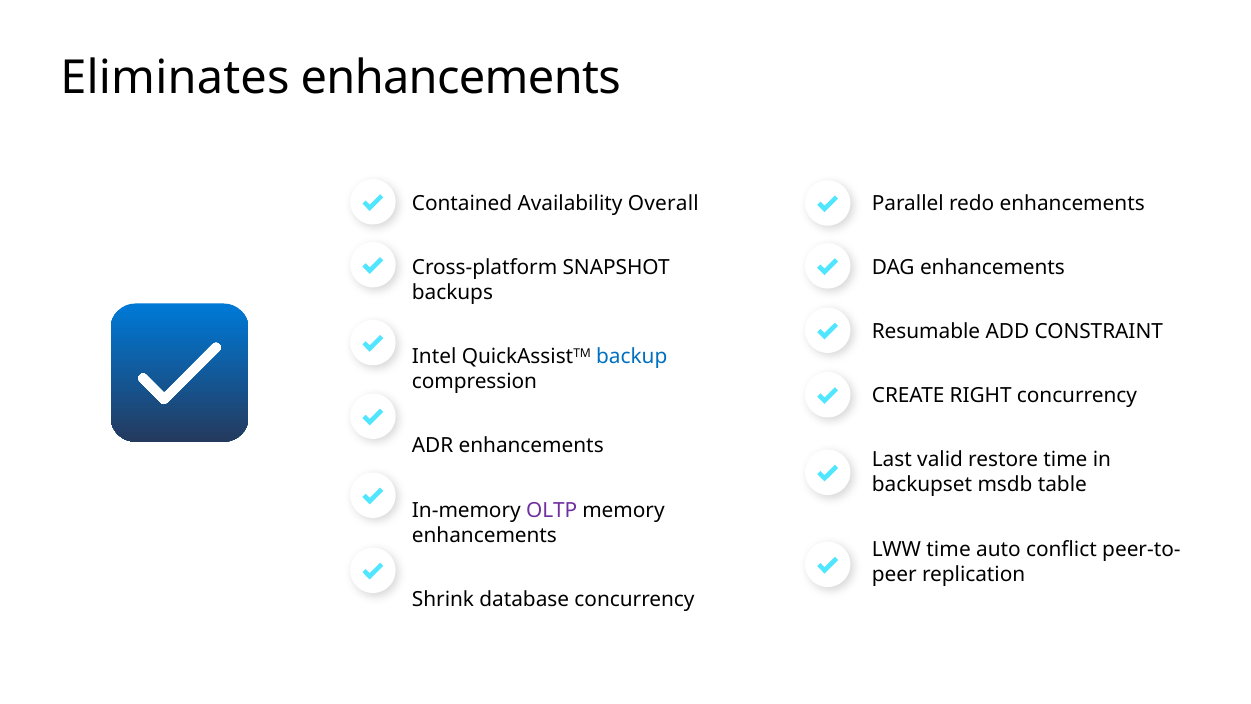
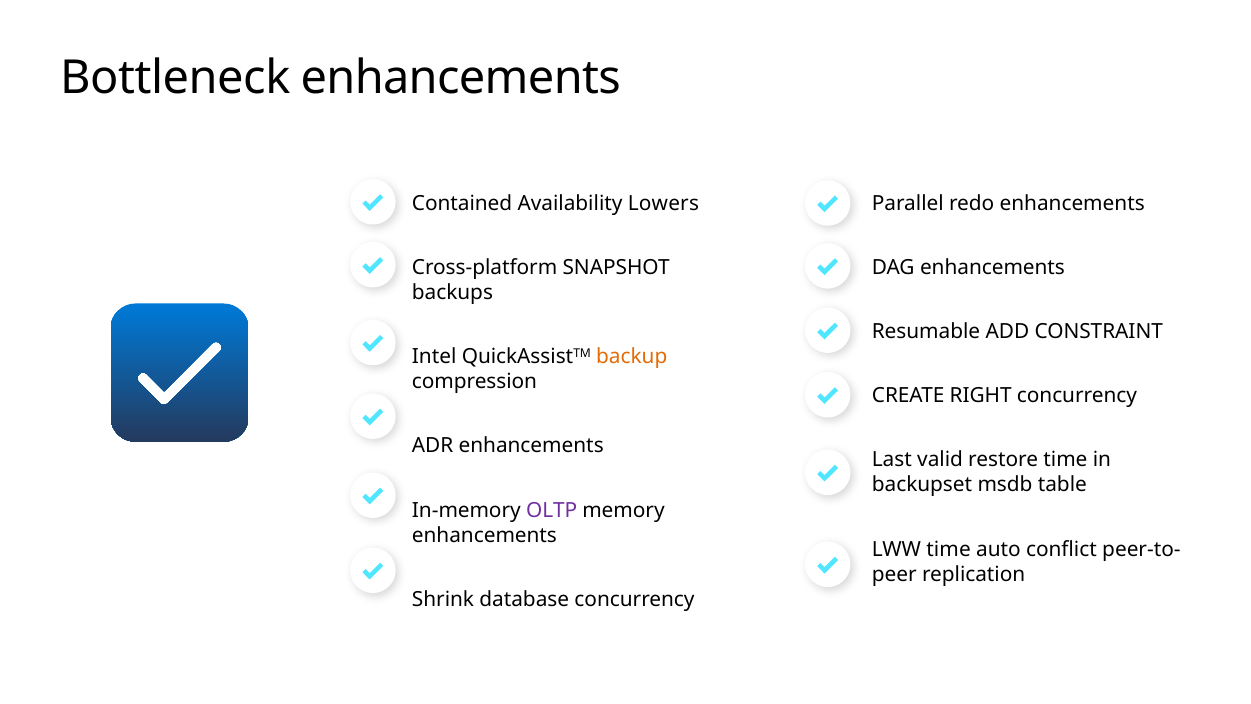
Eliminates: Eliminates -> Bottleneck
Overall: Overall -> Lowers
backup colour: blue -> orange
